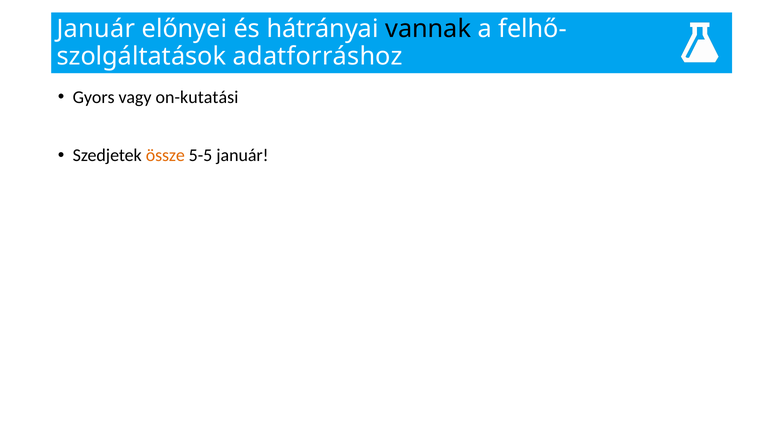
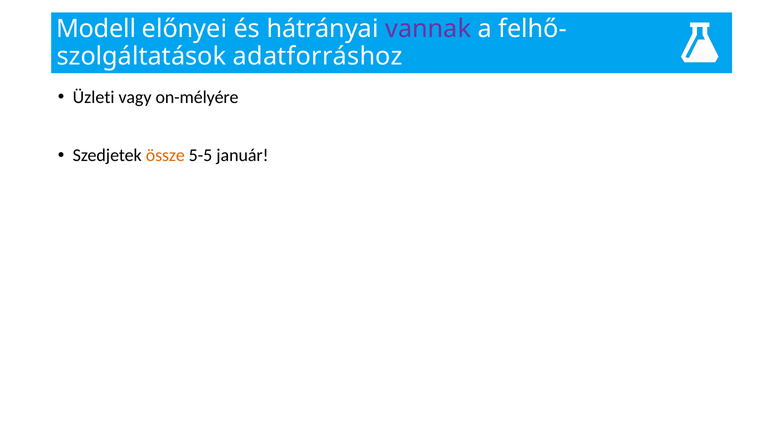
Január at (96, 29): Január -> Modell
vannak colour: black -> purple
Gyors: Gyors -> Üzleti
on-kutatási: on-kutatási -> on-mélyére
